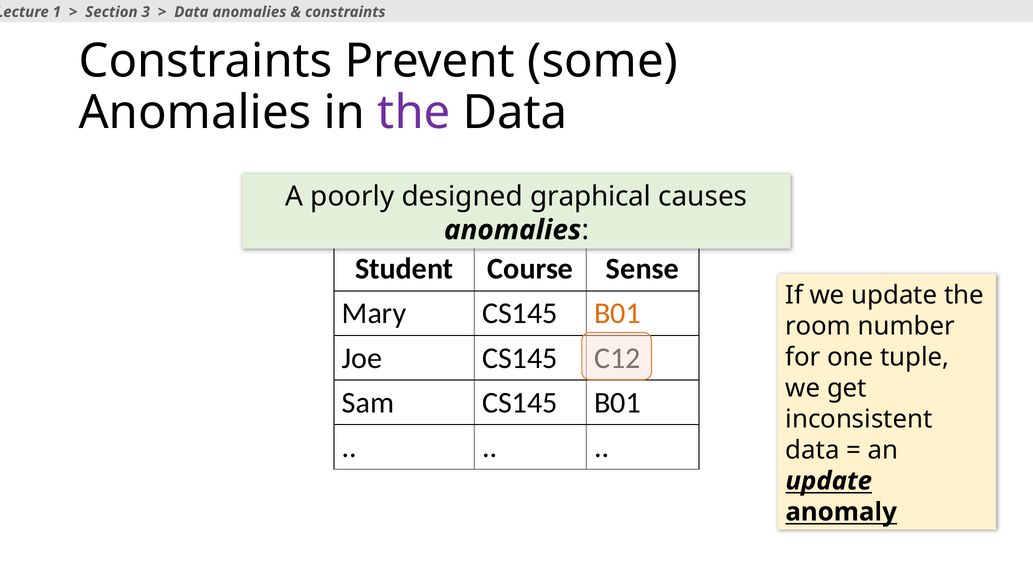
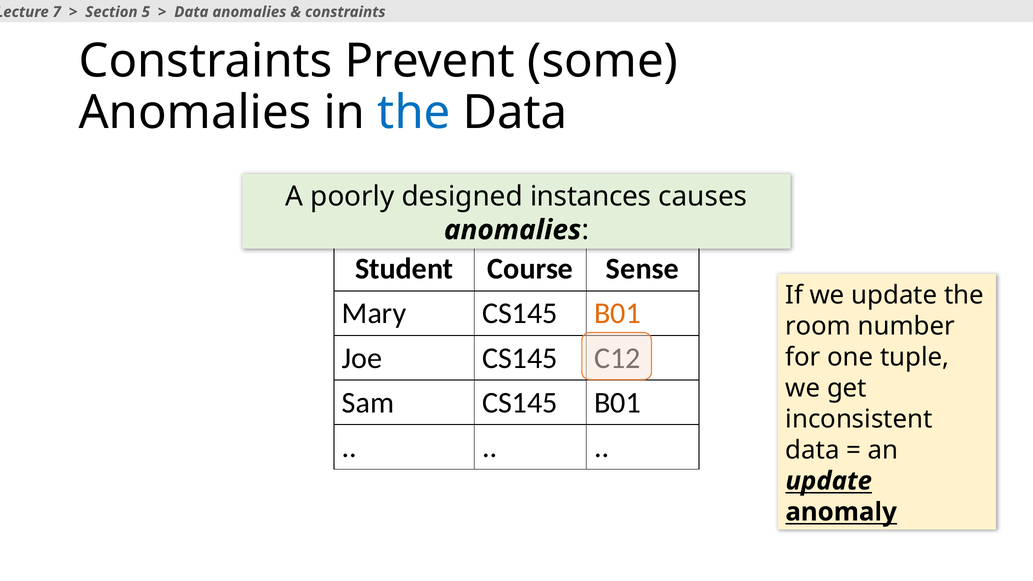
1: 1 -> 7
3: 3 -> 5
the at (414, 112) colour: purple -> blue
graphical: graphical -> instances
